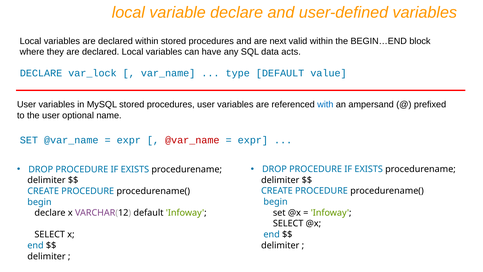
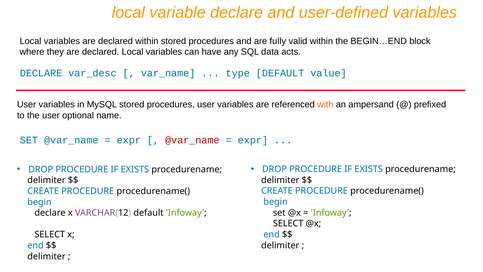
next: next -> fully
var_lock: var_lock -> var_desc
with colour: blue -> orange
